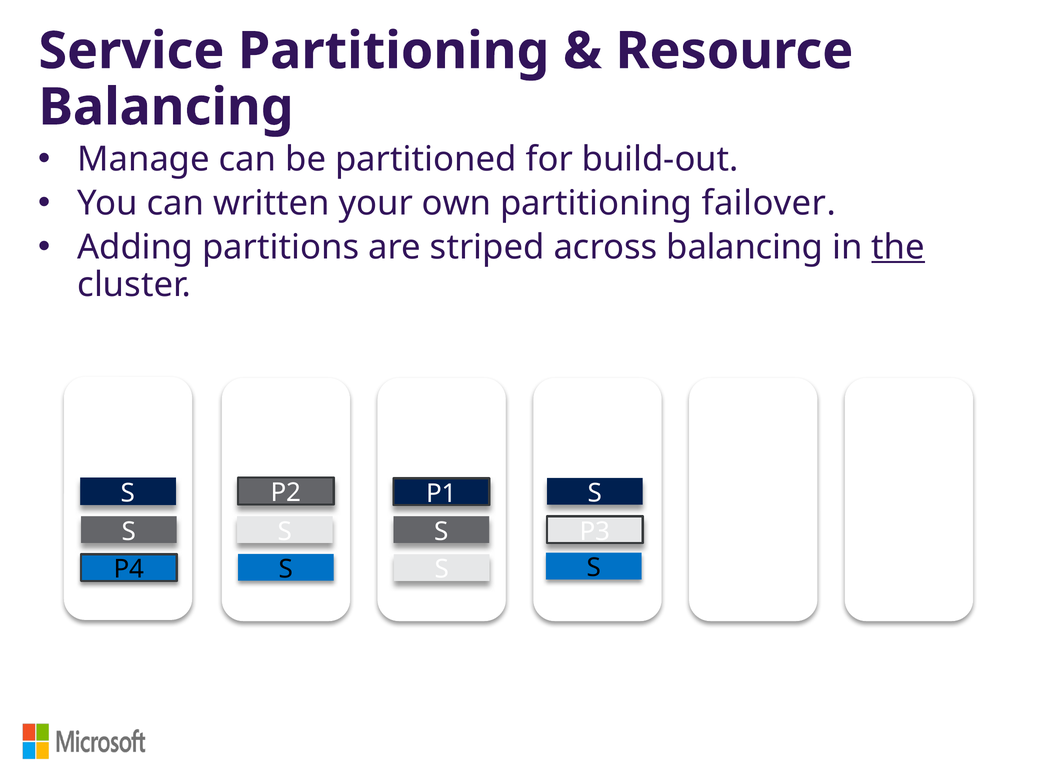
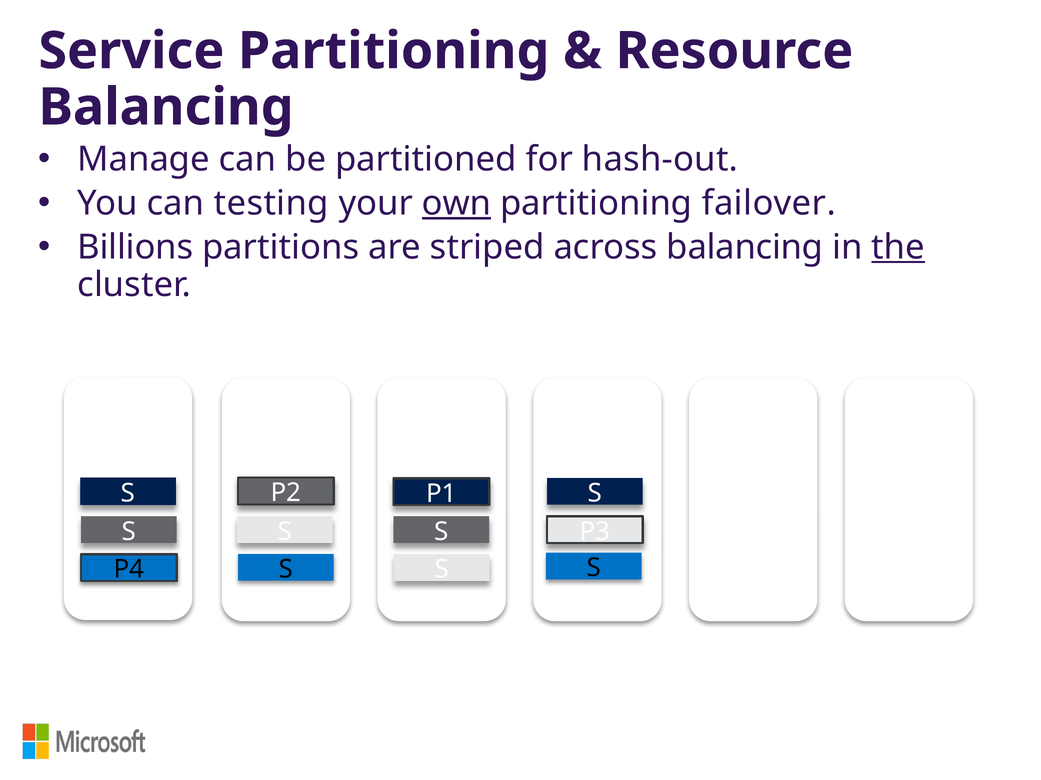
build-out: build-out -> hash-out
written: written -> testing
own underline: none -> present
Adding: Adding -> Billions
